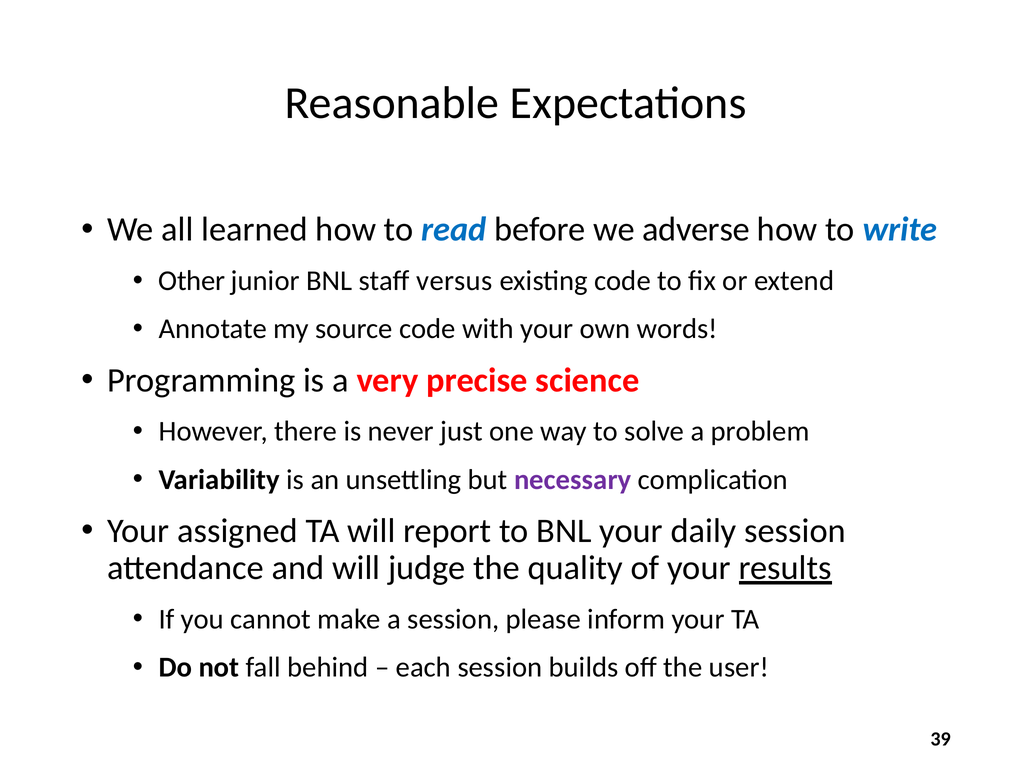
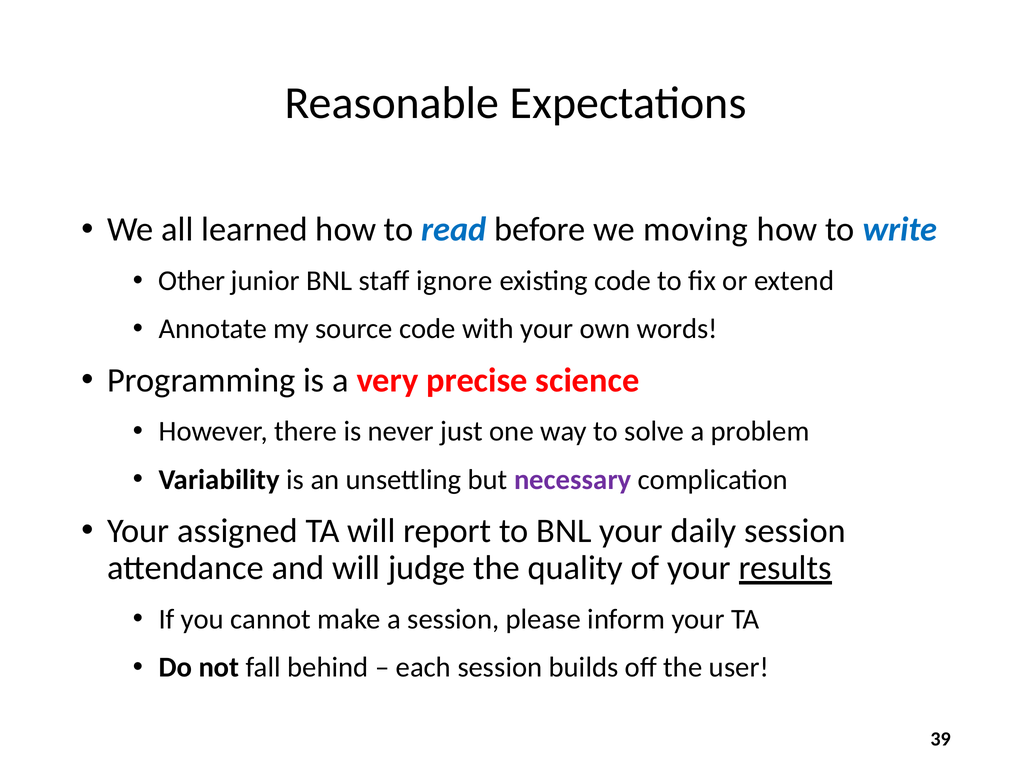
adverse: adverse -> moving
versus: versus -> ignore
